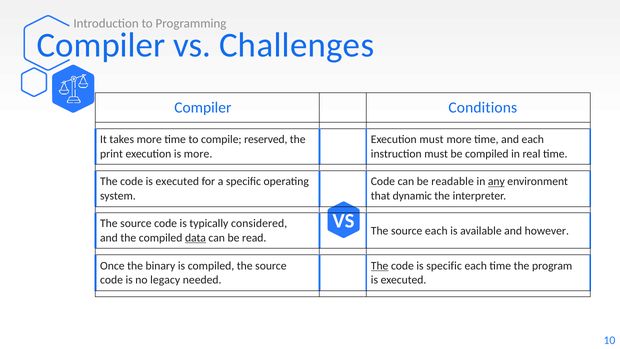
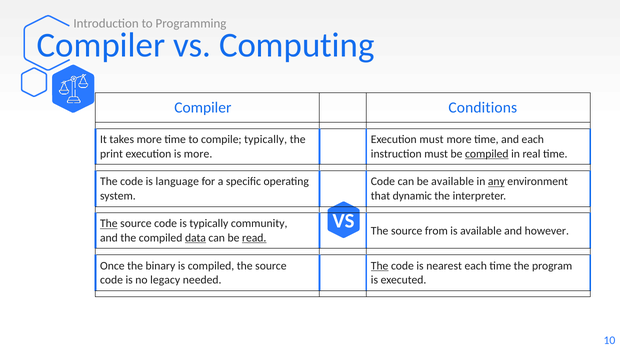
Challenges: Challenges -> Computing
compile reserved: reserved -> typically
compiled at (487, 154) underline: none -> present
code is executed: executed -> language
be readable: readable -> available
The at (109, 223) underline: none -> present
considered: considered -> community
source each: each -> from
read underline: none -> present
is specific: specific -> nearest
